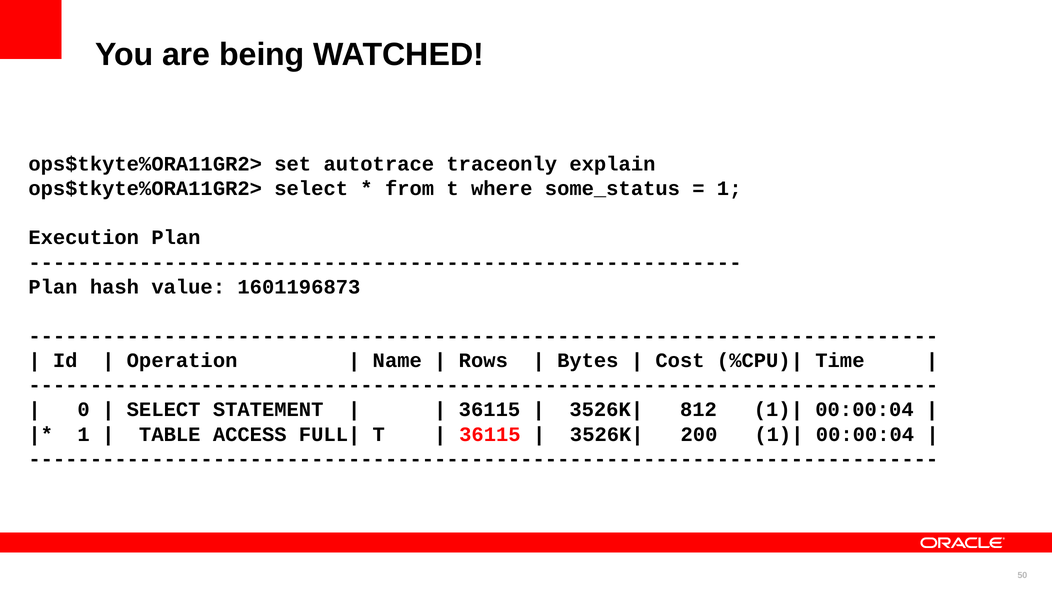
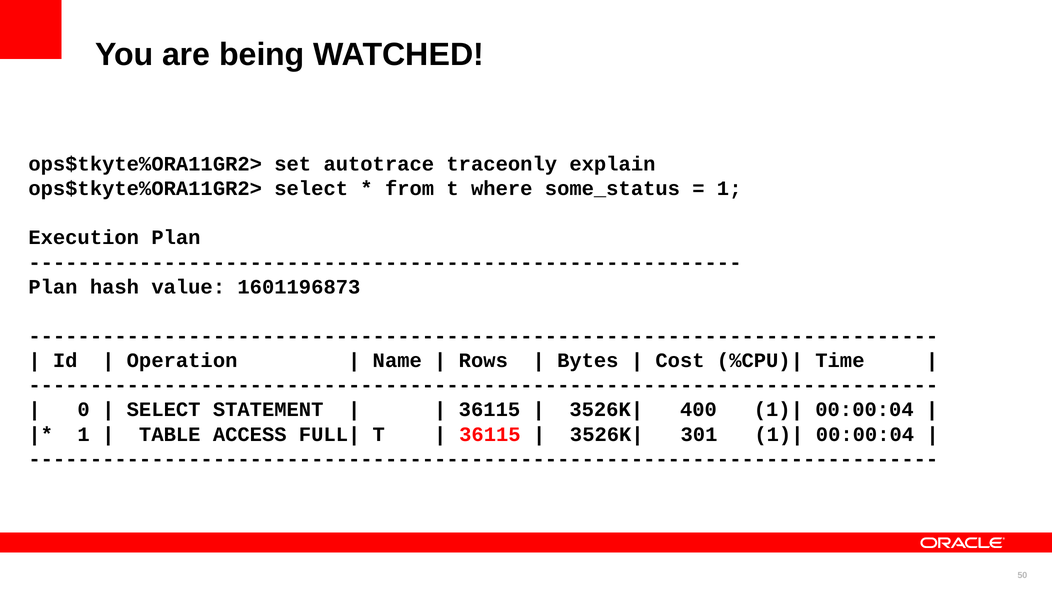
812: 812 -> 400
200: 200 -> 301
